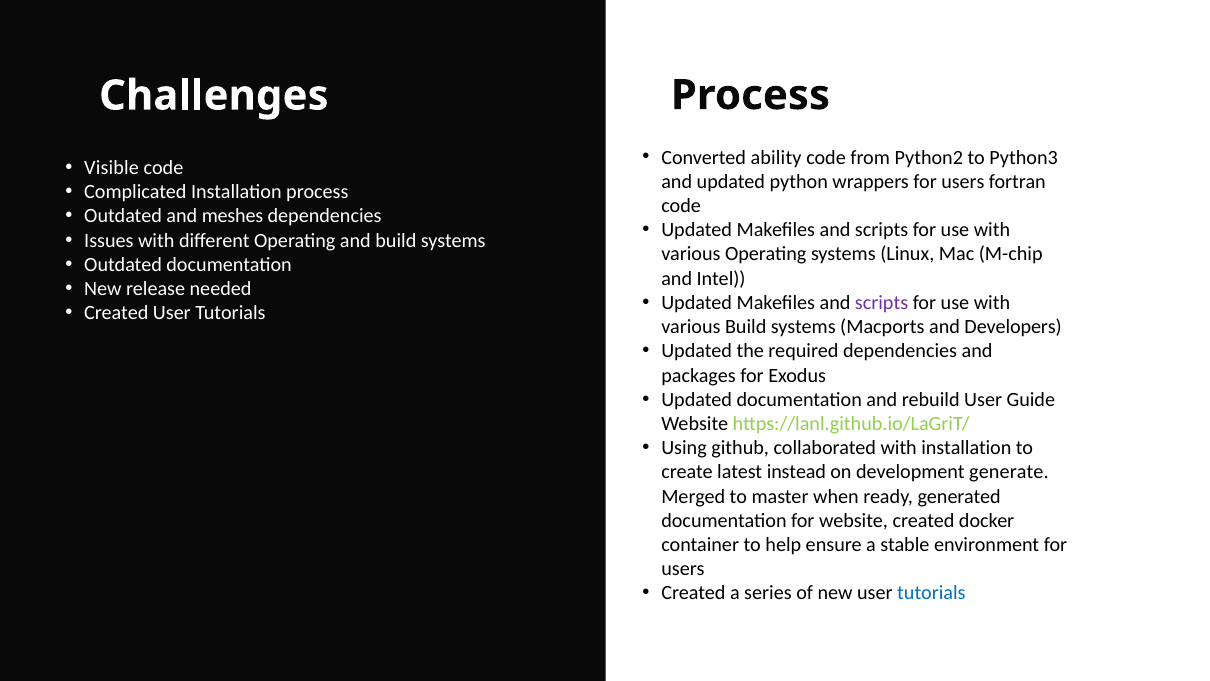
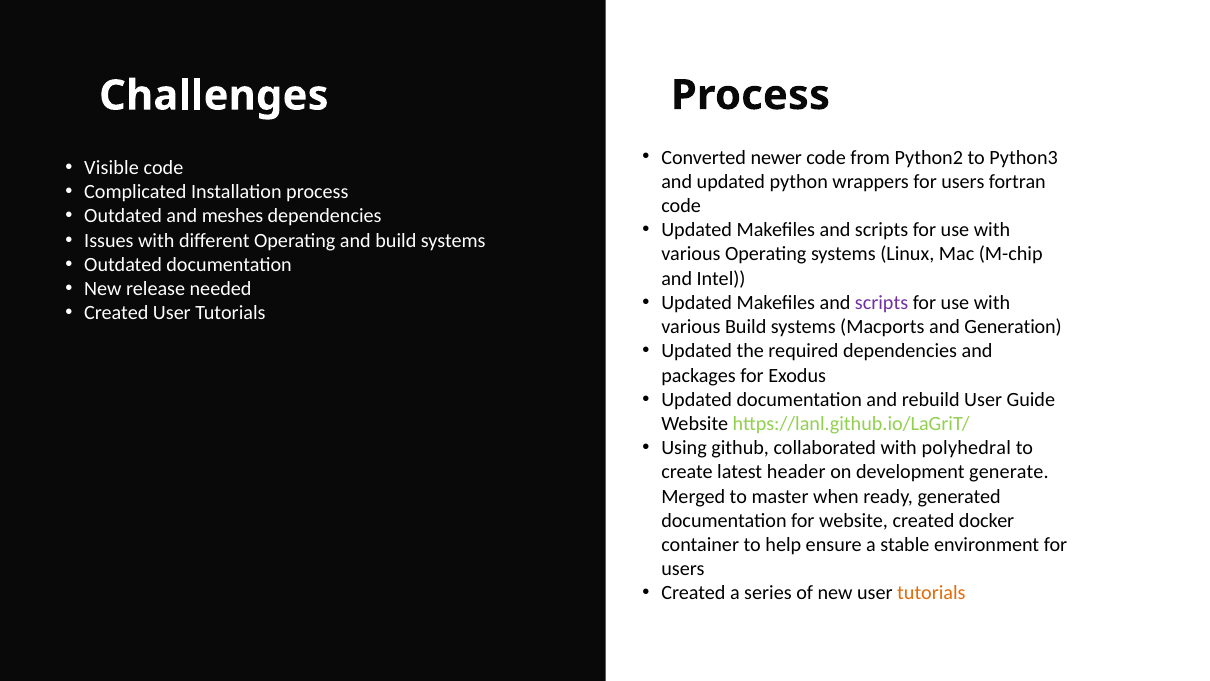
ability: ability -> newer
Developers: Developers -> Generation
with installation: installation -> polyhedral
instead: instead -> header
tutorials at (931, 593) colour: blue -> orange
